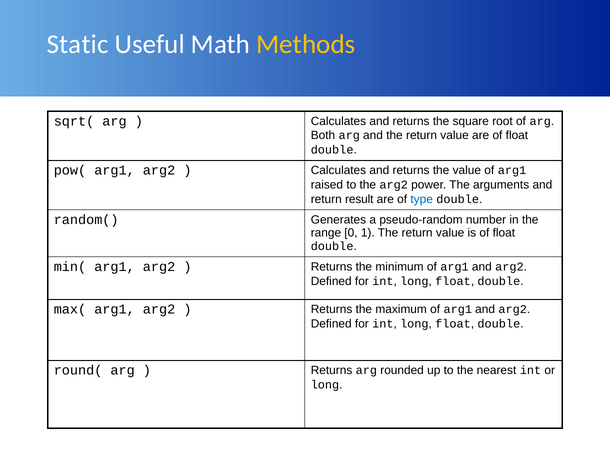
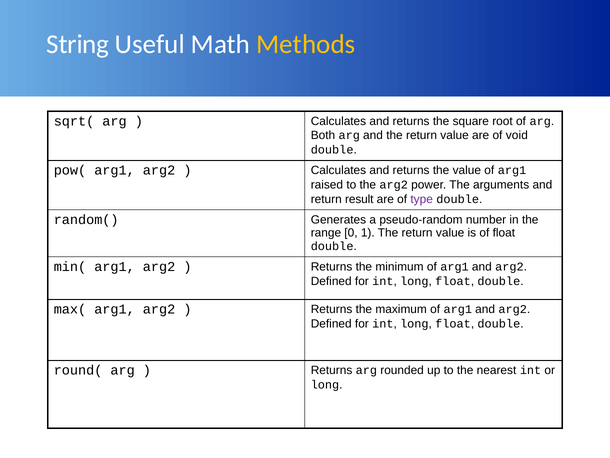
Static: Static -> String
are of float: float -> void
type colour: blue -> purple
